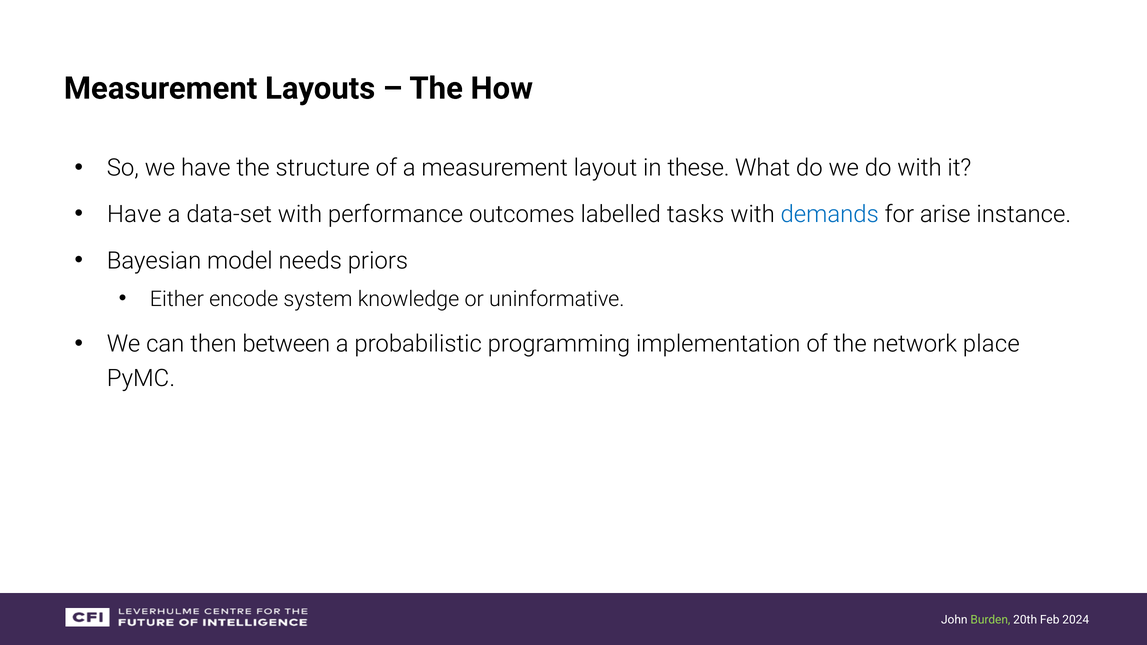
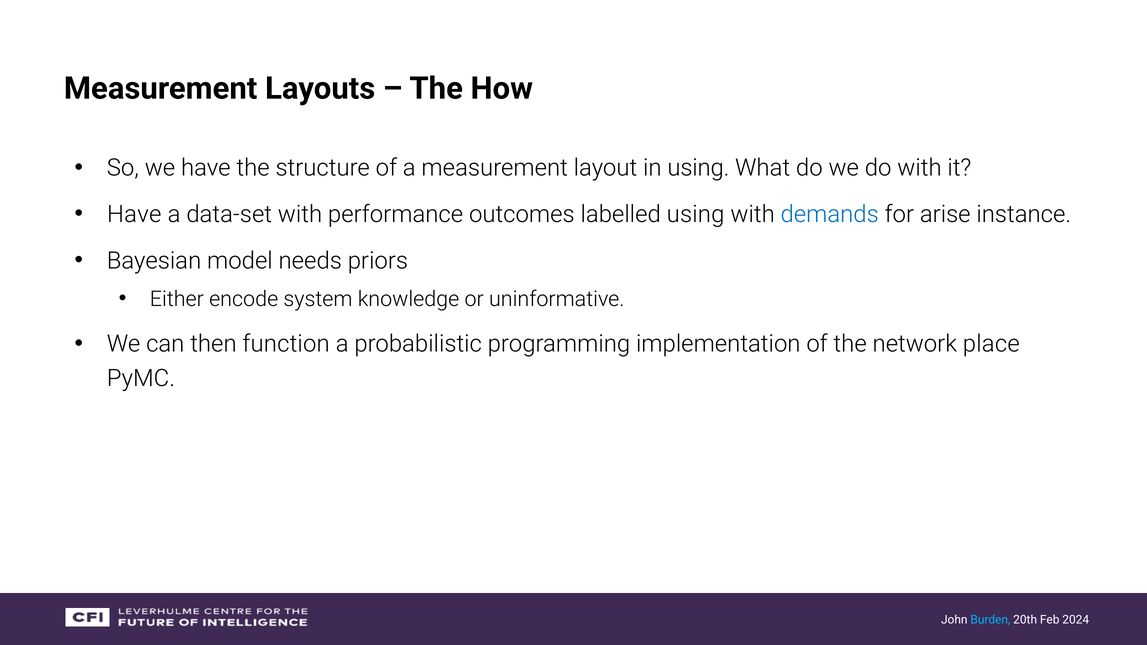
in these: these -> using
labelled tasks: tasks -> using
between: between -> function
Burden colour: light green -> light blue
